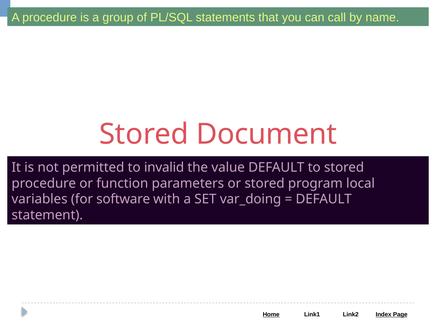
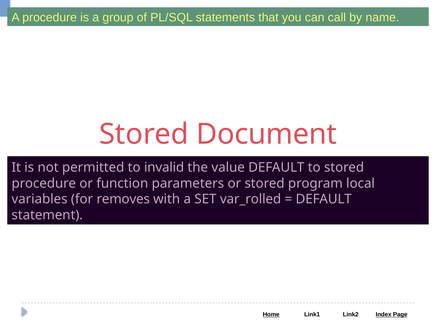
software: software -> removes
var_doing: var_doing -> var_rolled
